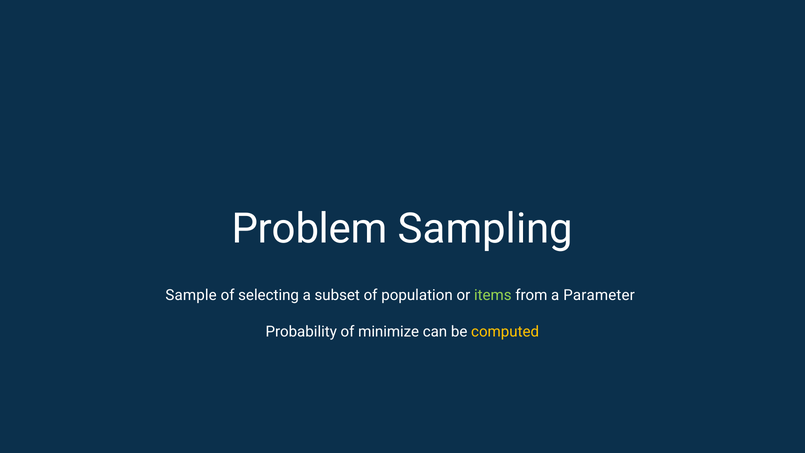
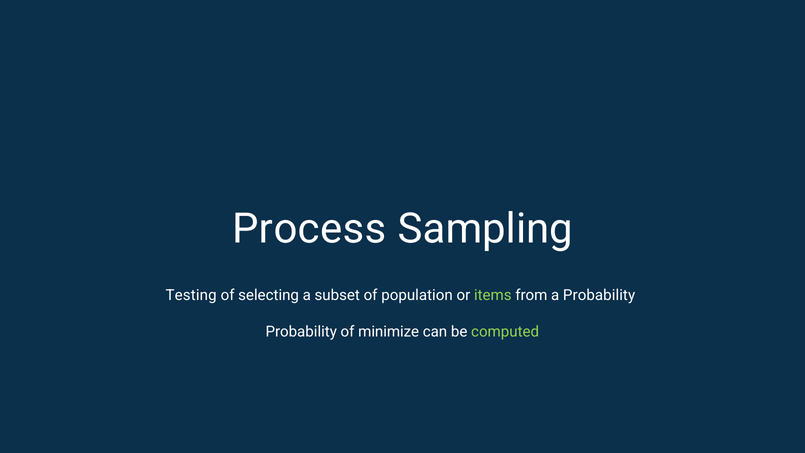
Problem: Problem -> Process
Sample: Sample -> Testing
a Parameter: Parameter -> Probability
computed colour: yellow -> light green
